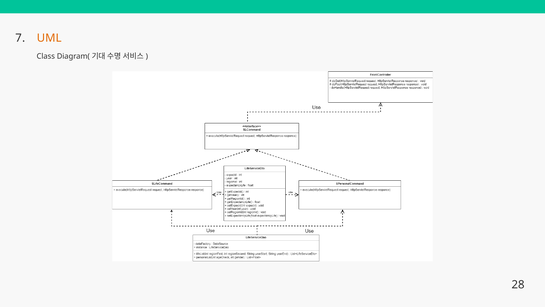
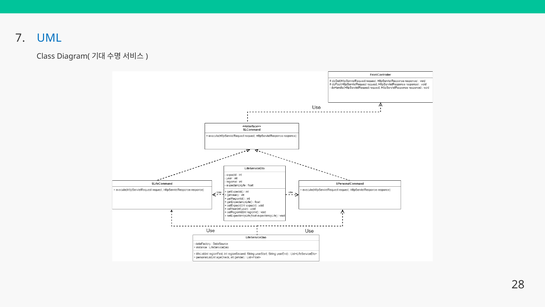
UML colour: orange -> blue
